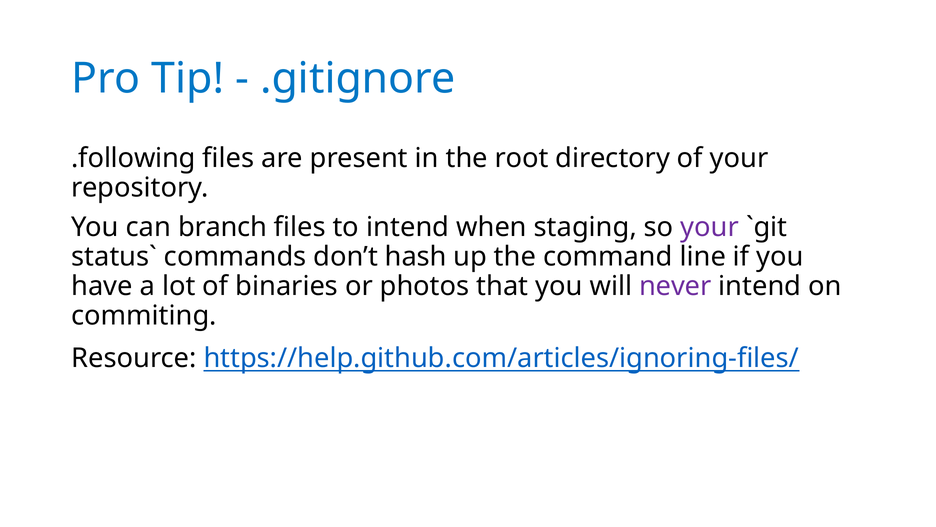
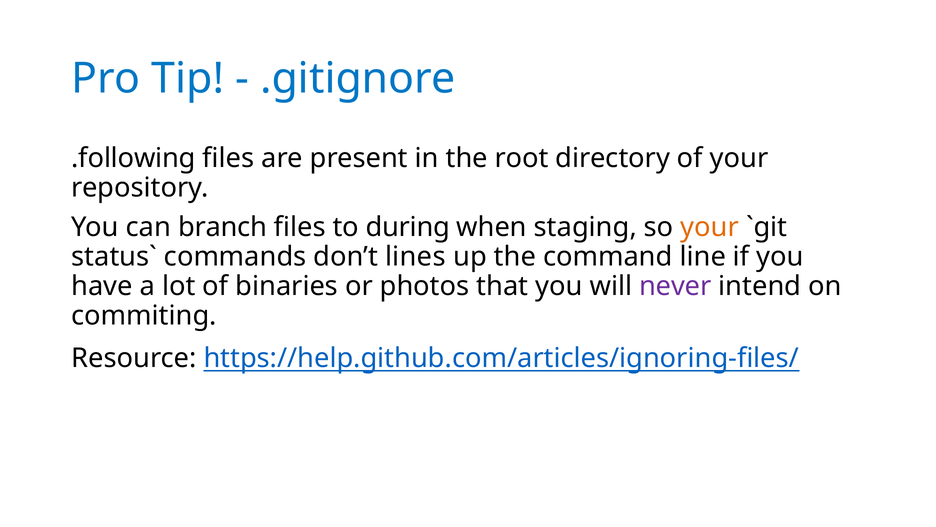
to intend: intend -> during
your at (710, 227) colour: purple -> orange
hash: hash -> lines
